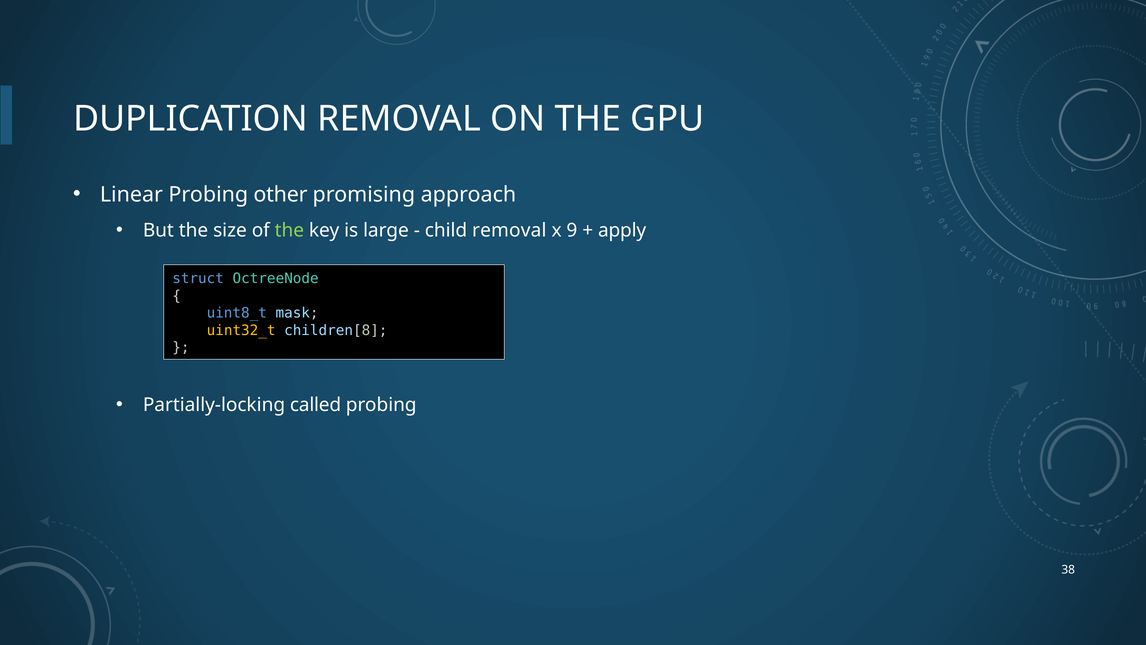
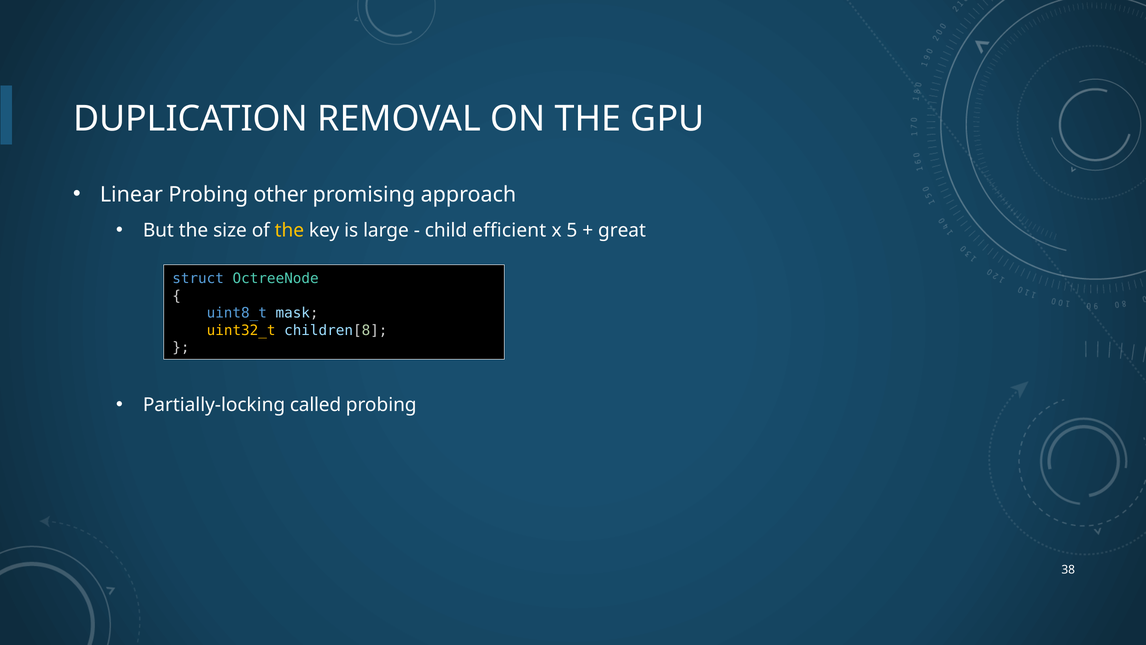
the at (289, 231) colour: light green -> yellow
child removal: removal -> efficient
9: 9 -> 5
apply: apply -> great
